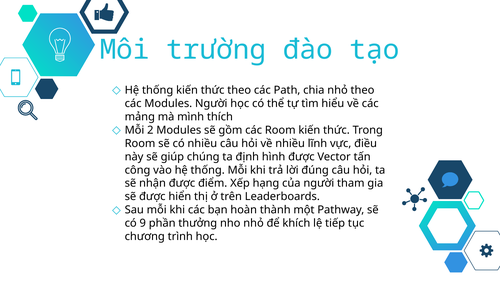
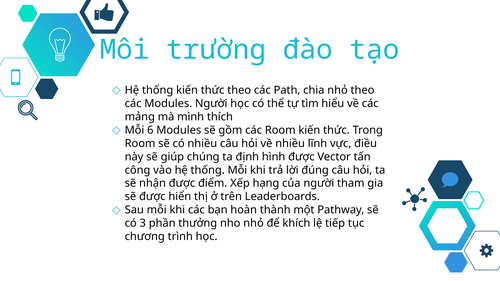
2: 2 -> 6
9: 9 -> 3
